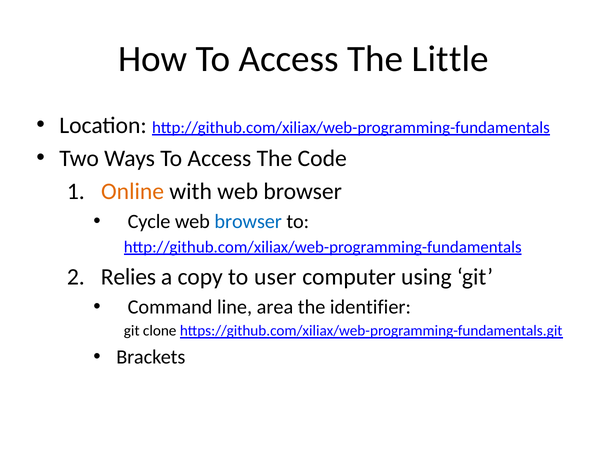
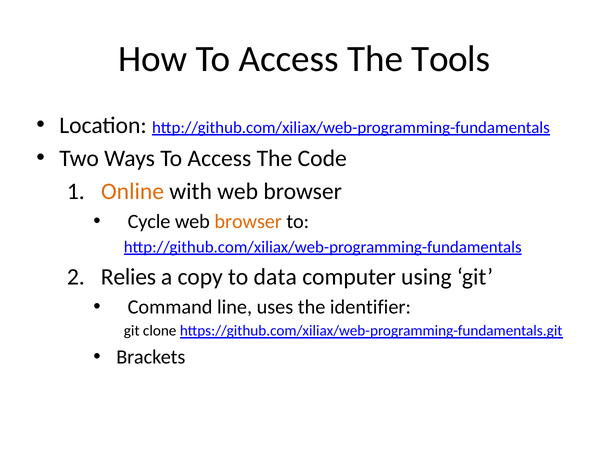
Little: Little -> Tools
browser at (248, 222) colour: blue -> orange
user: user -> data
area: area -> uses
